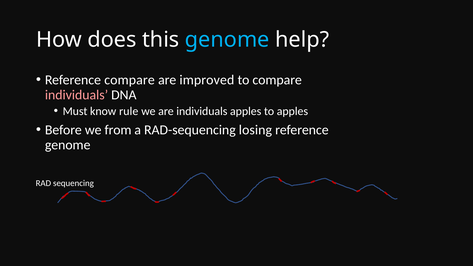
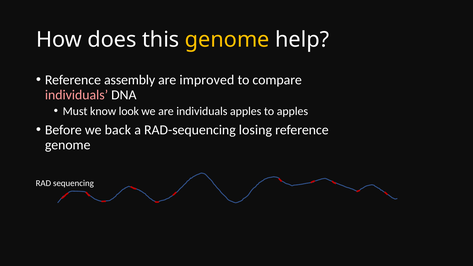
genome at (227, 40) colour: light blue -> yellow
Reference compare: compare -> assembly
rule: rule -> look
from: from -> back
